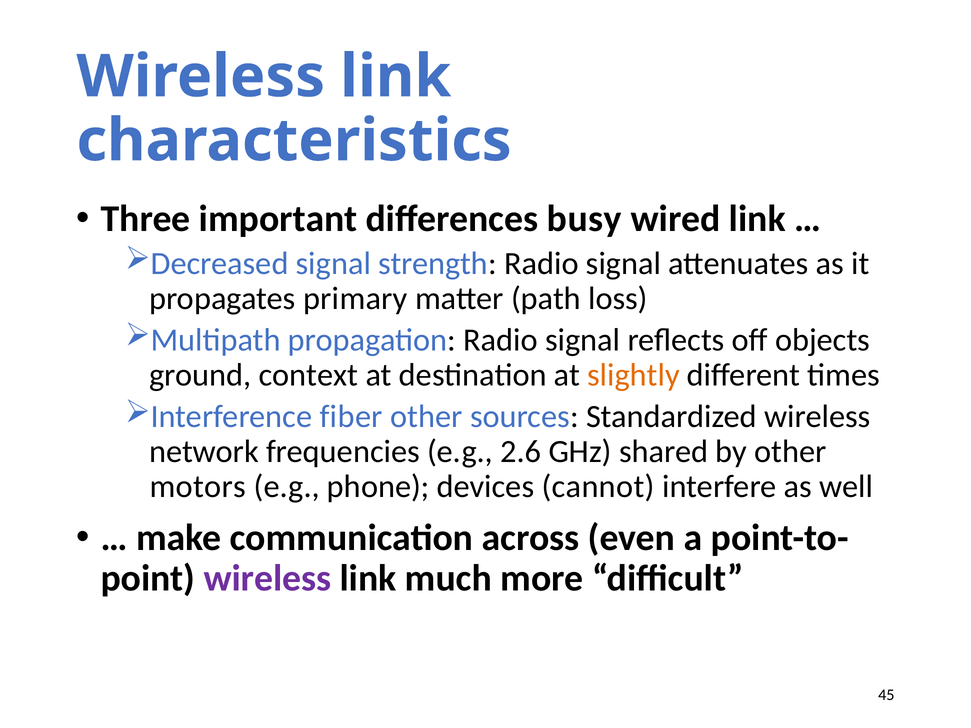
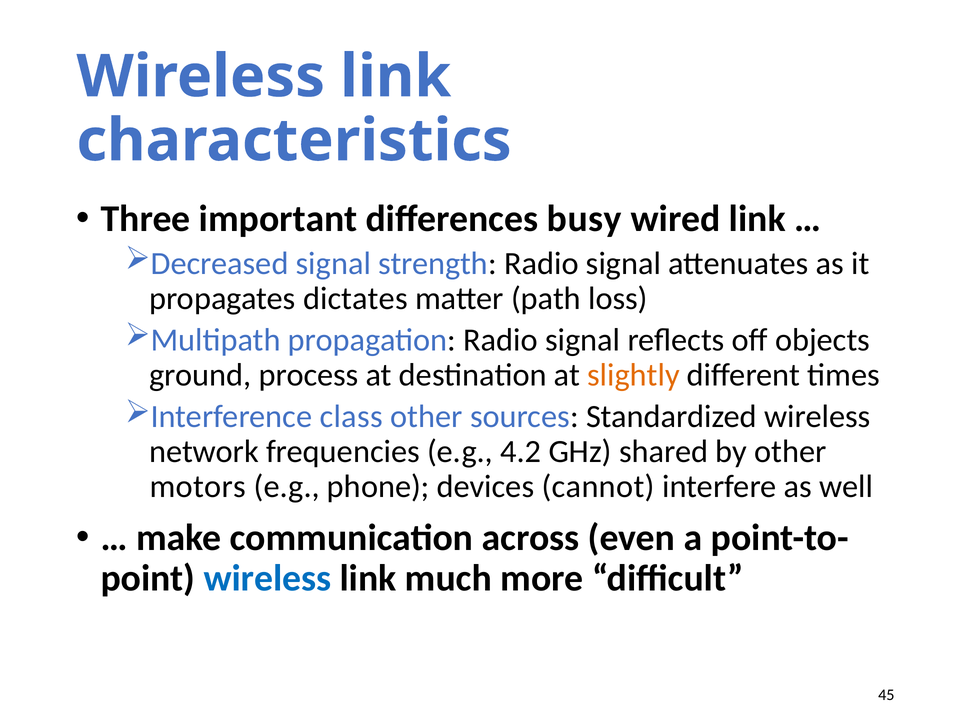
primary: primary -> dictates
context: context -> process
fiber: fiber -> class
2.6: 2.6 -> 4.2
wireless at (267, 579) colour: purple -> blue
